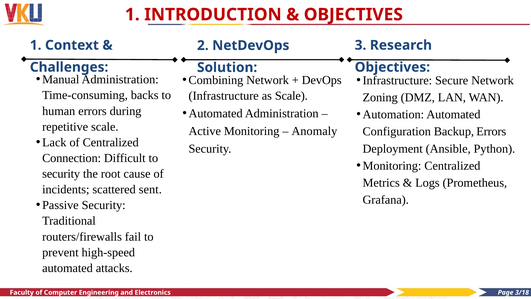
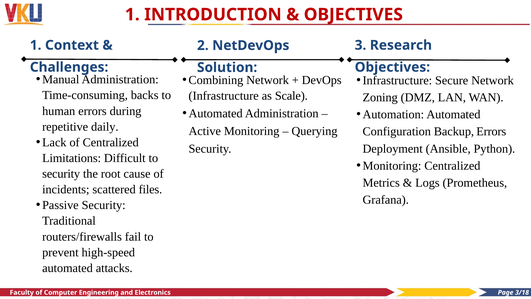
repetitive scale: scale -> daily
Anomaly: Anomaly -> Querying
Connection: Connection -> Limitations
sent: sent -> files
